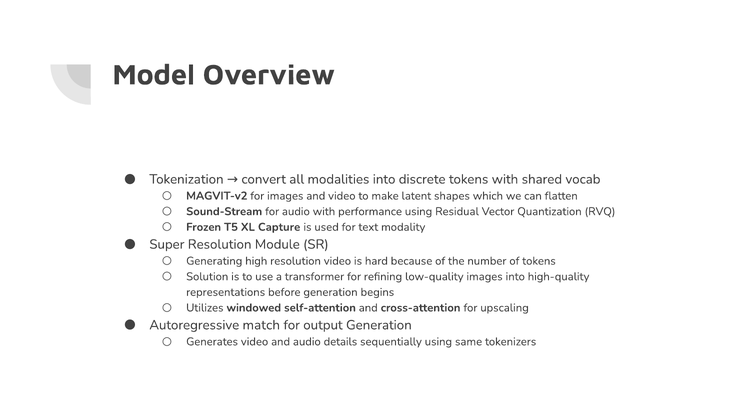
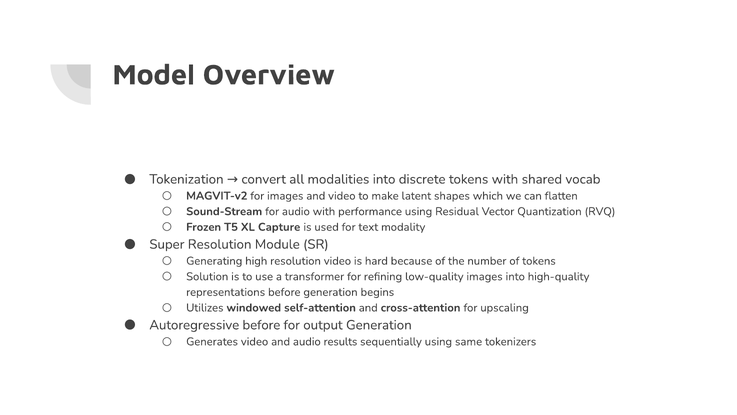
Autoregressive match: match -> before
details: details -> results
